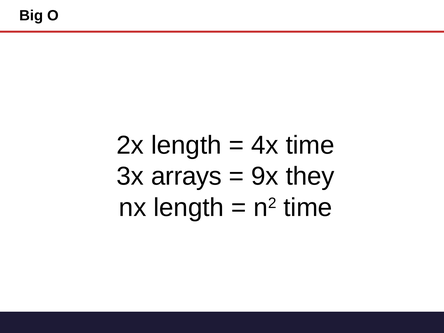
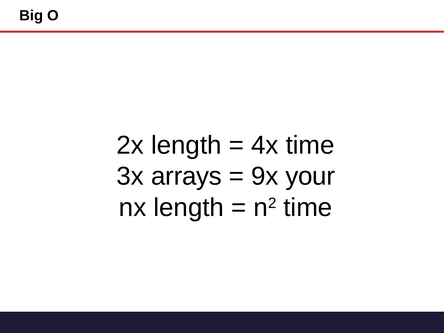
they: they -> your
